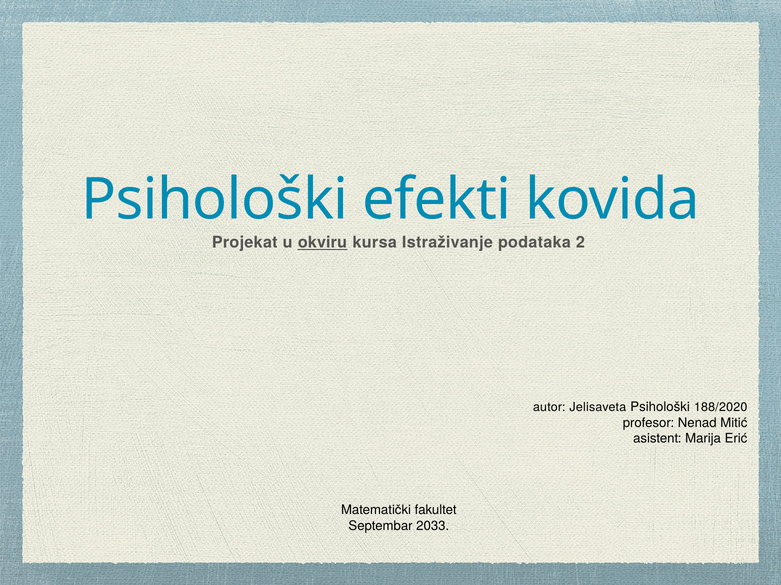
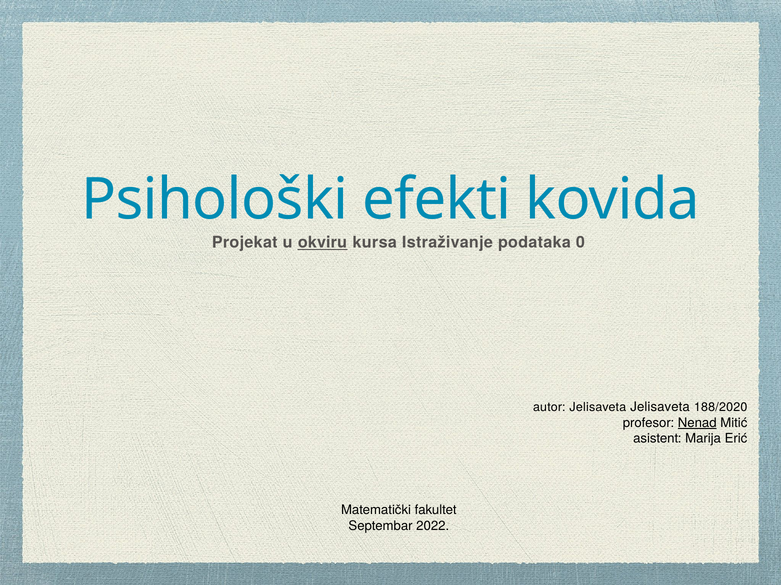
2: 2 -> 0
Jelisaveta Psihološki: Psihološki -> Jelisaveta
Nenad underline: none -> present
2033: 2033 -> 2022
